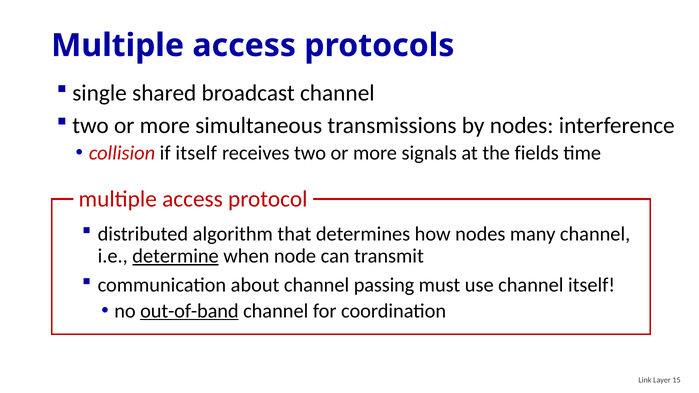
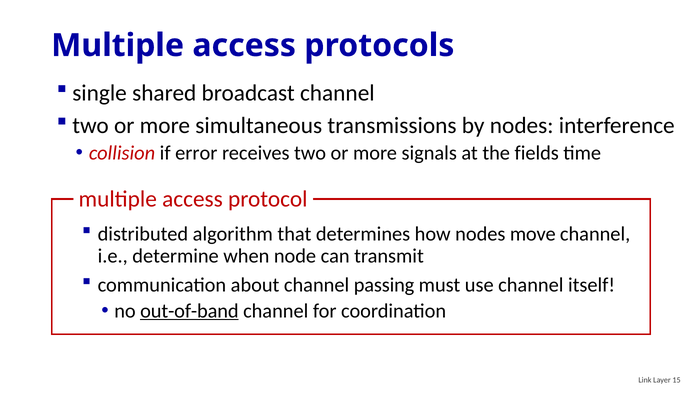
if itself: itself -> error
many: many -> move
determine underline: present -> none
